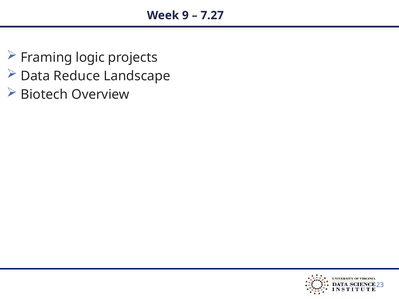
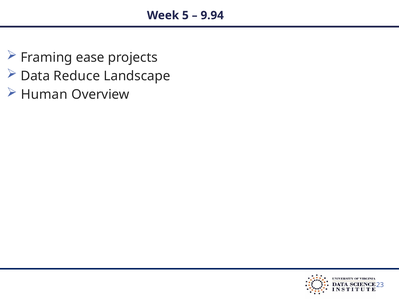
9: 9 -> 5
7.27: 7.27 -> 9.94
logic: logic -> ease
Biotech: Biotech -> Human
